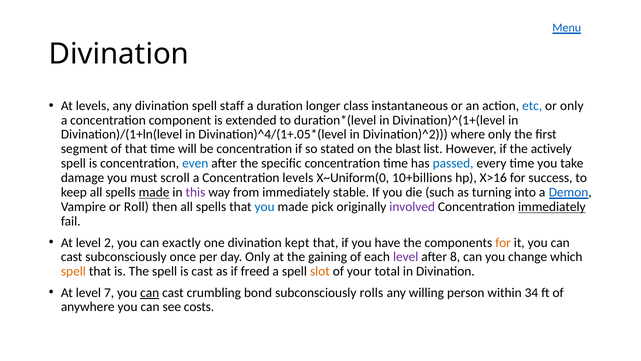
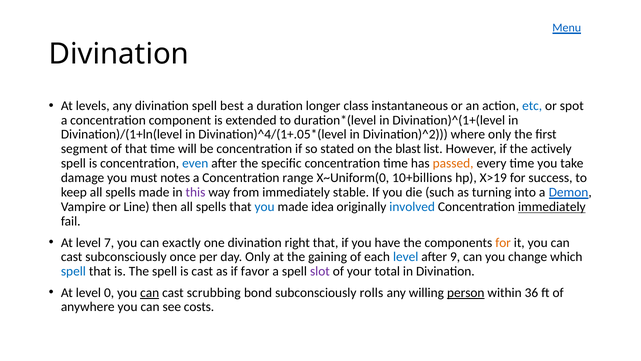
staff: staff -> best
or only: only -> spot
passed colour: blue -> orange
scroll: scroll -> notes
Concentration levels: levels -> range
X>16: X>16 -> X>19
made at (154, 192) underline: present -> none
Roll: Roll -> Line
pick: pick -> idea
involved colour: purple -> blue
2: 2 -> 7
kept: kept -> right
level at (406, 257) colour: purple -> blue
8: 8 -> 9
spell at (73, 271) colour: orange -> blue
freed: freed -> favor
slot colour: orange -> purple
7: 7 -> 0
crumbling: crumbling -> scrubbing
person underline: none -> present
34: 34 -> 36
